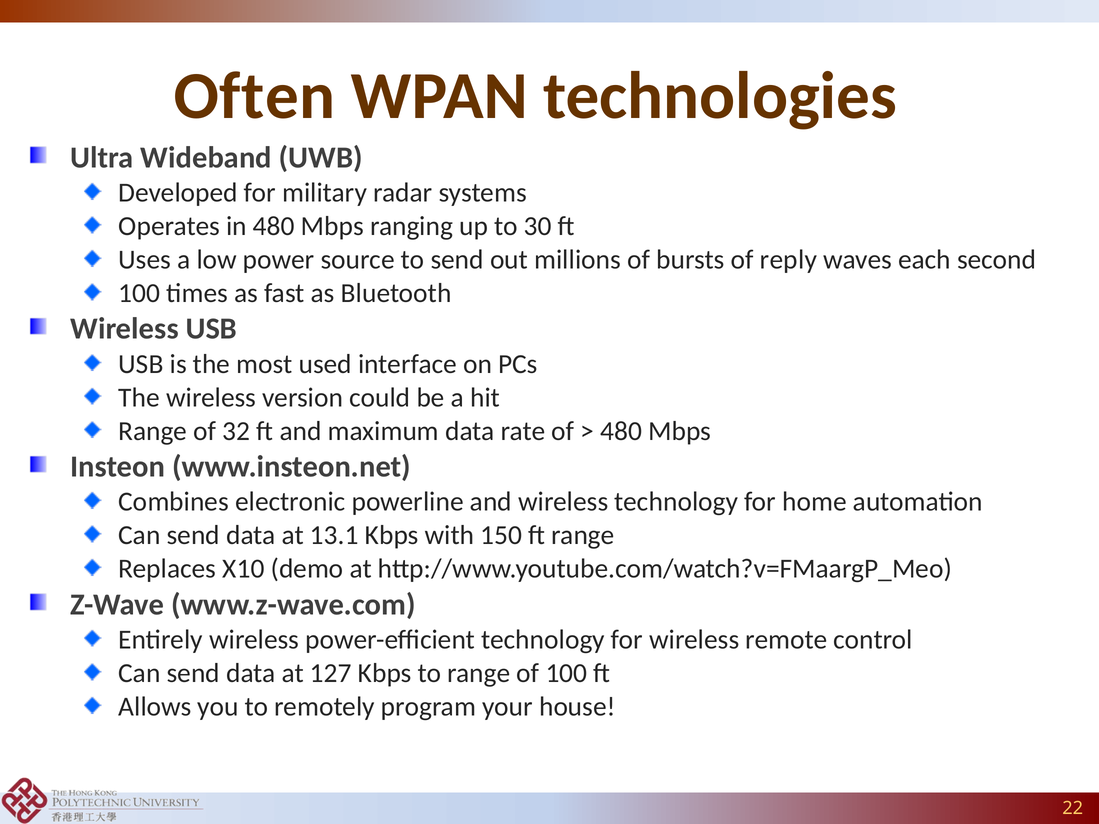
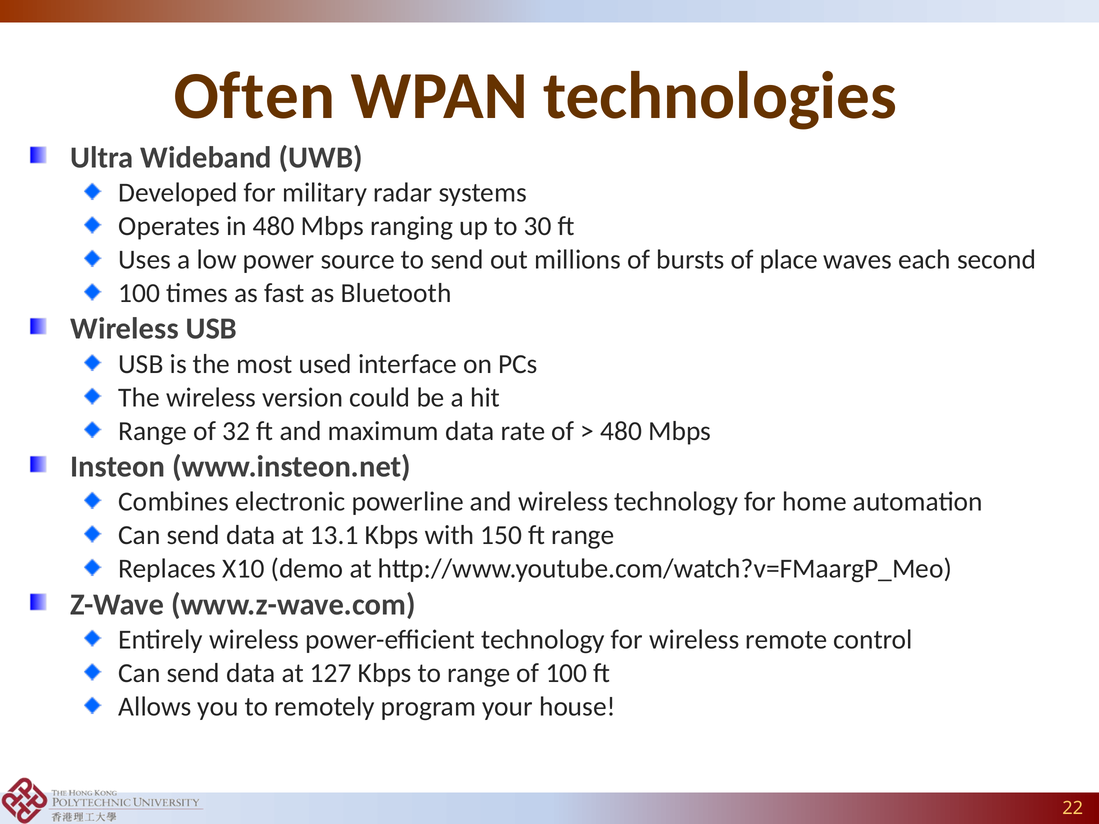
reply: reply -> place
